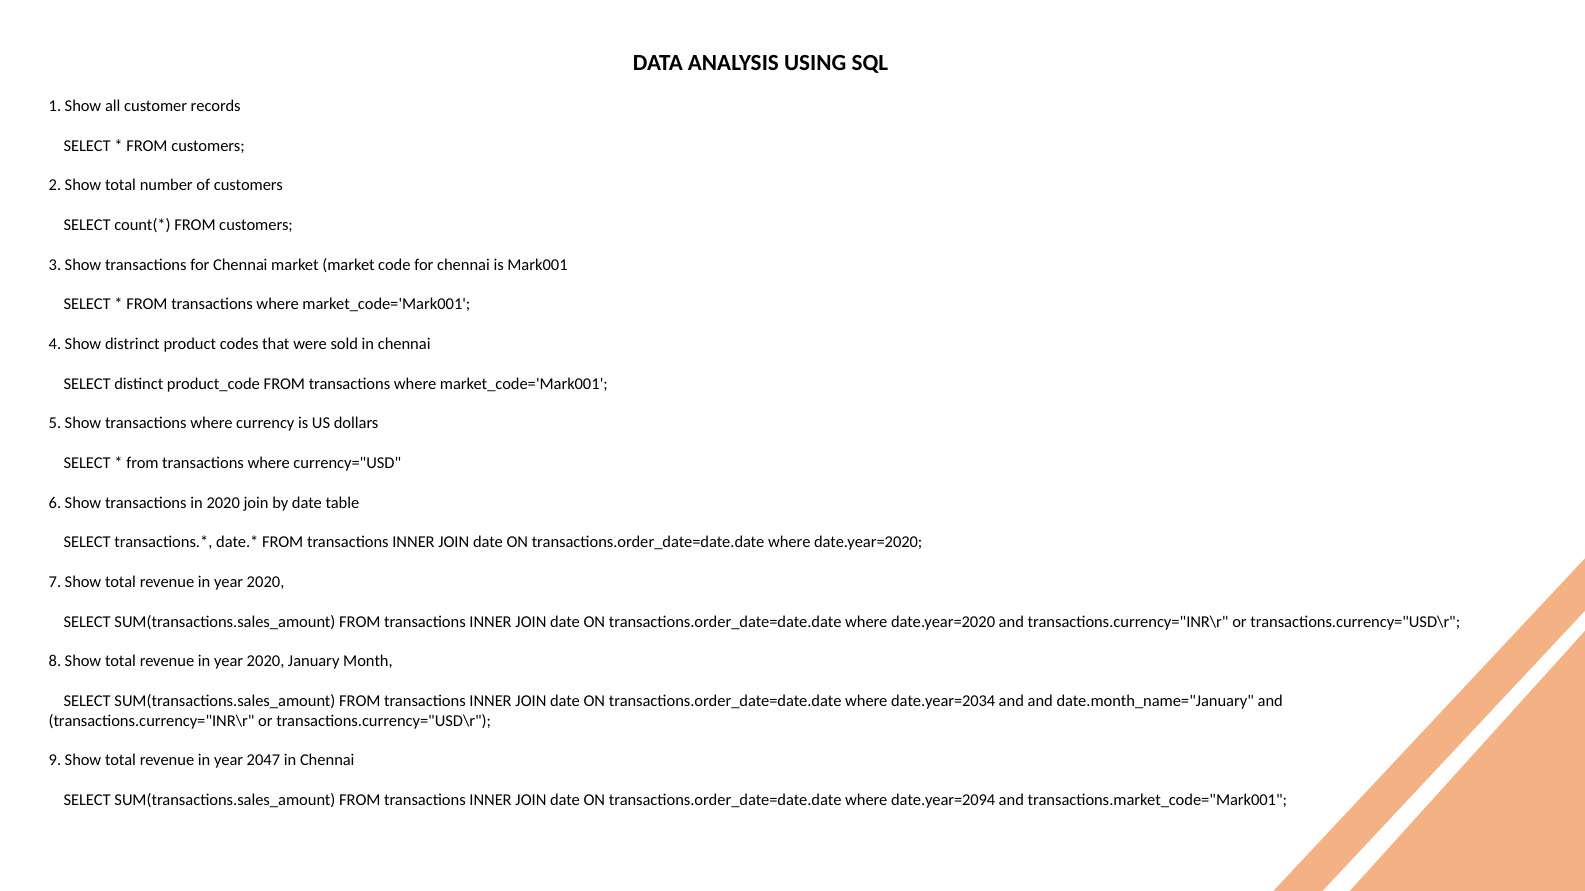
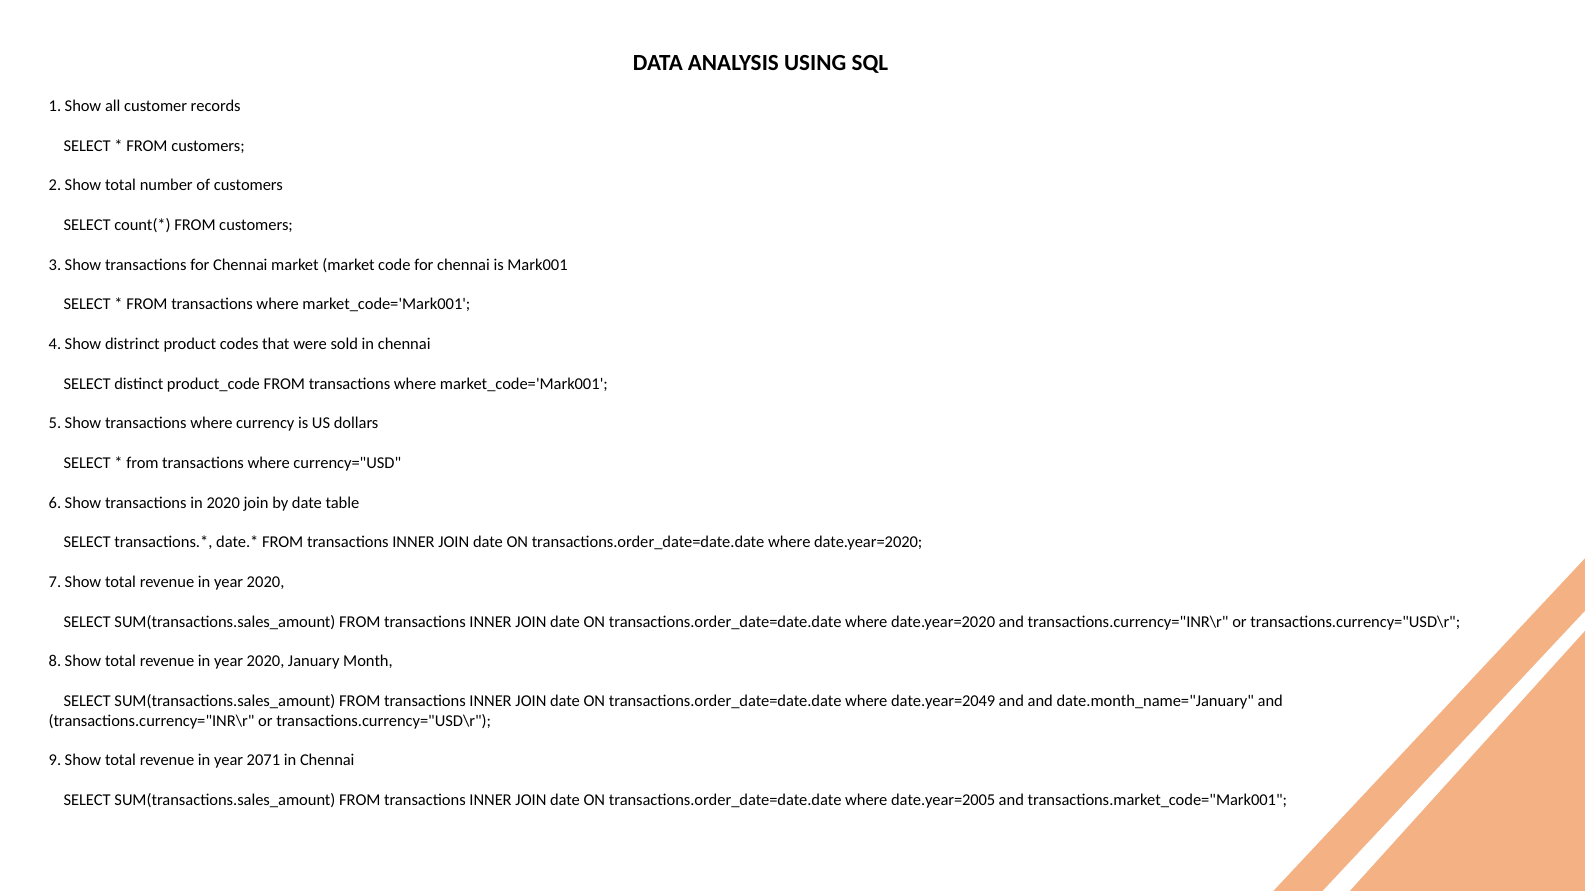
date.year=2034: date.year=2034 -> date.year=2049
2047: 2047 -> 2071
date.year=2094: date.year=2094 -> date.year=2005
